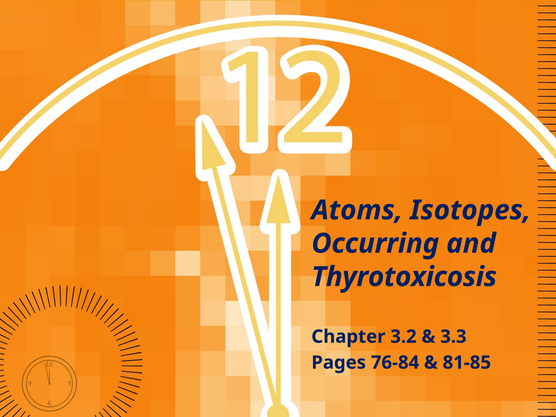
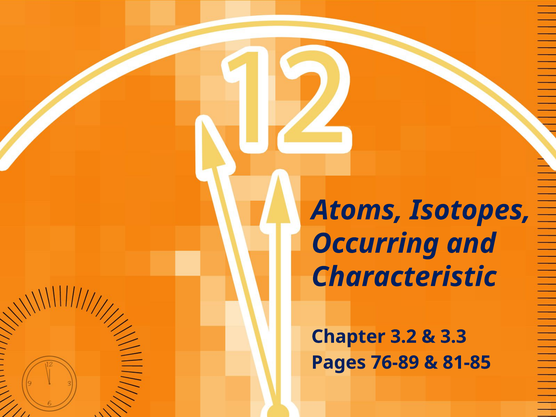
Thyrotoxicosis: Thyrotoxicosis -> Characteristic
76-84: 76-84 -> 76-89
